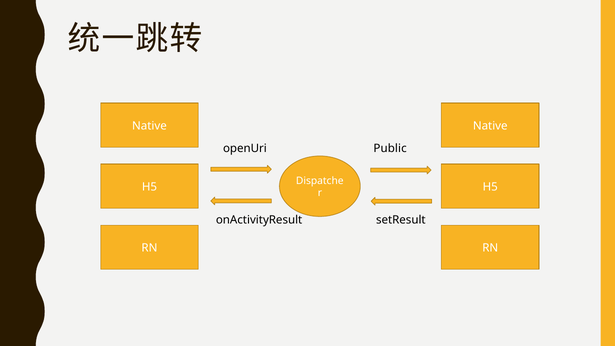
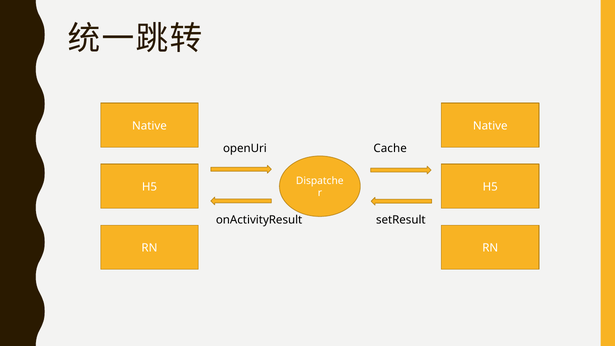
Public: Public -> Cache
